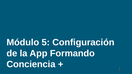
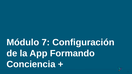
5: 5 -> 7
